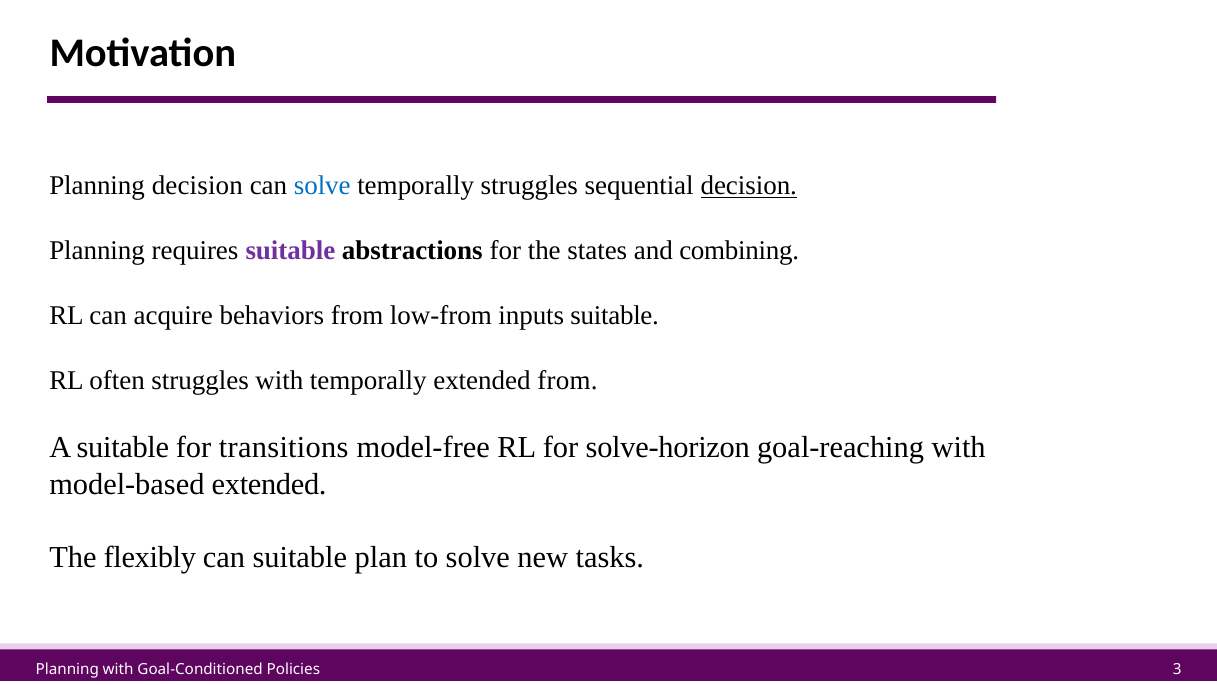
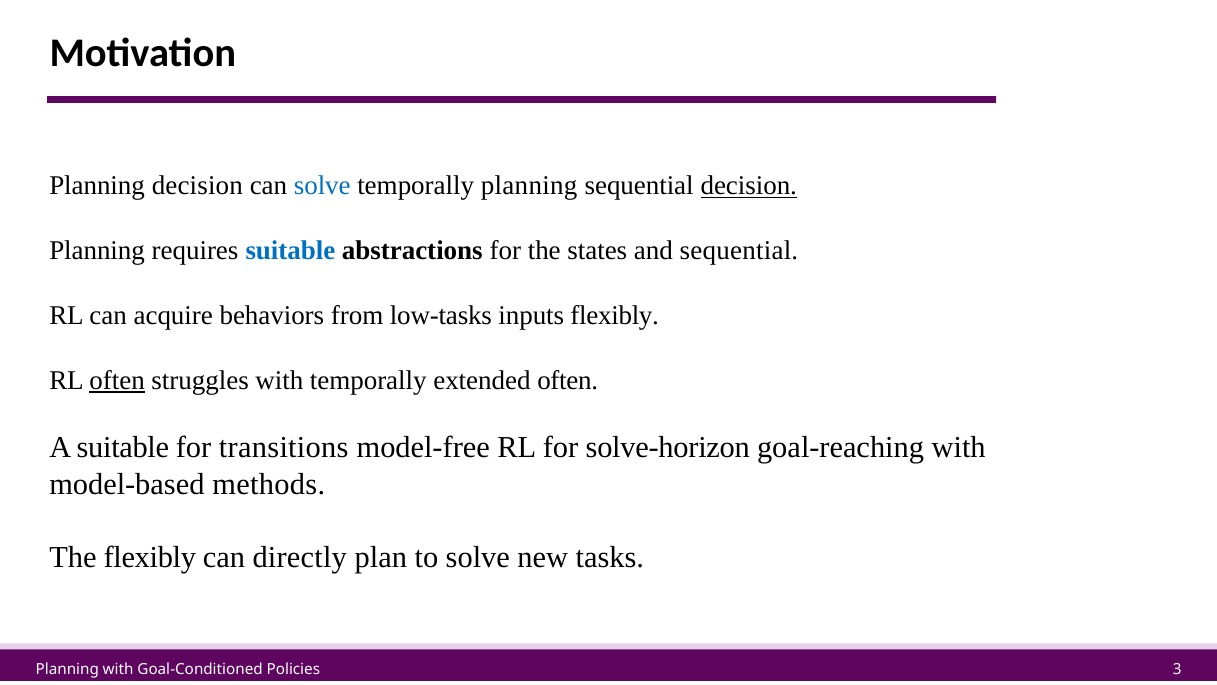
temporally struggles: struggles -> planning
suitable at (290, 251) colour: purple -> blue
and combining: combining -> sequential
low-from: low-from -> low-tasks
inputs suitable: suitable -> flexibly
often at (117, 380) underline: none -> present
extended from: from -> often
model-based extended: extended -> methods
can suitable: suitable -> directly
